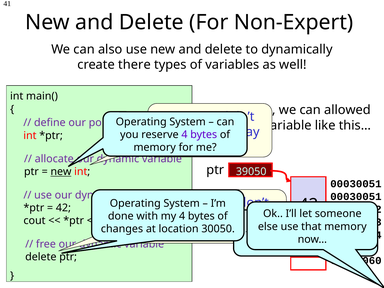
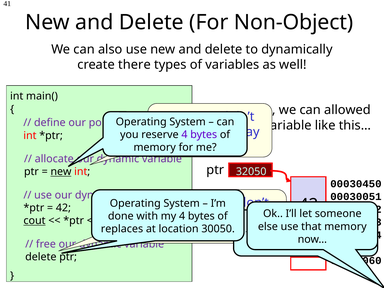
Non-Expert: Non-Expert -> Non-Object
39050: 39050 -> 32050
00030051 at (356, 184): 00030051 -> 00030450
cout underline: none -> present
changes: changes -> replaces
